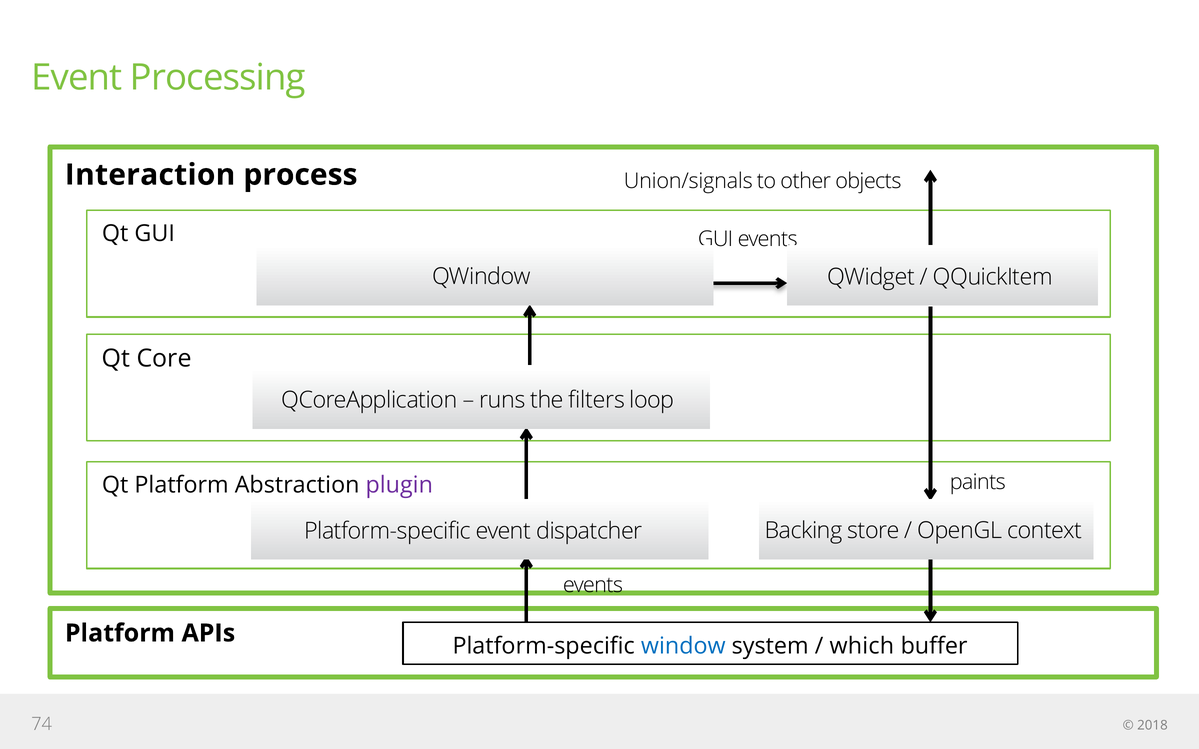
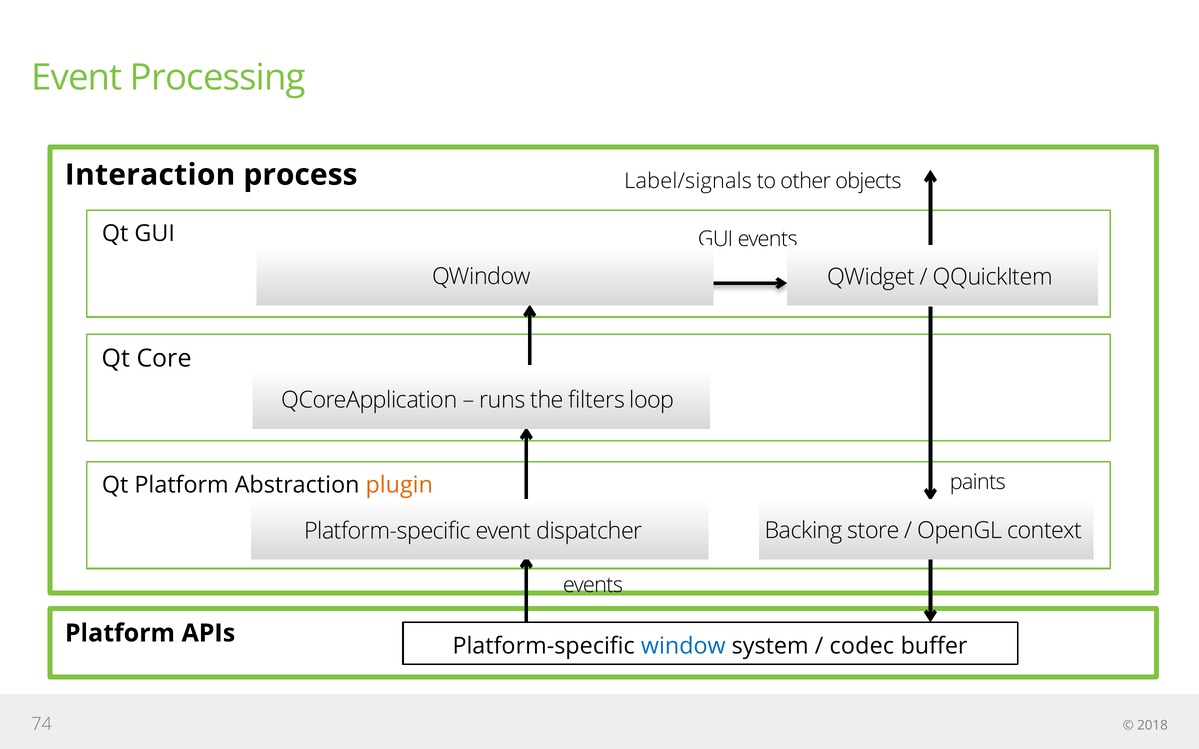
Union/signals: Union/signals -> Label/signals
plugin colour: purple -> orange
which: which -> codec
